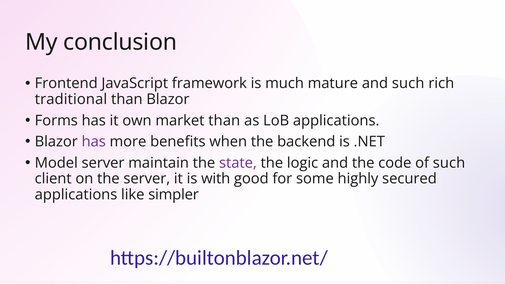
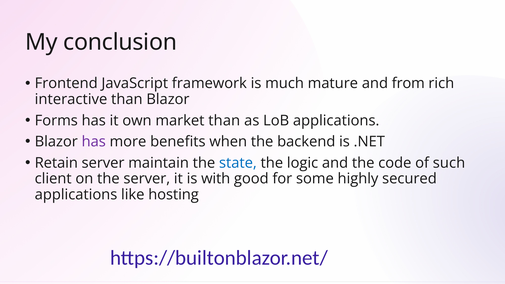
and such: such -> from
traditional: traditional -> interactive
Model: Model -> Retain
state colour: purple -> blue
simpler: simpler -> hosting
